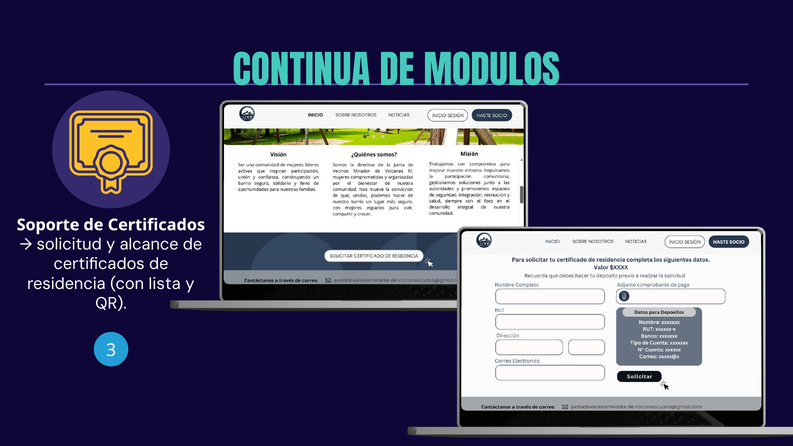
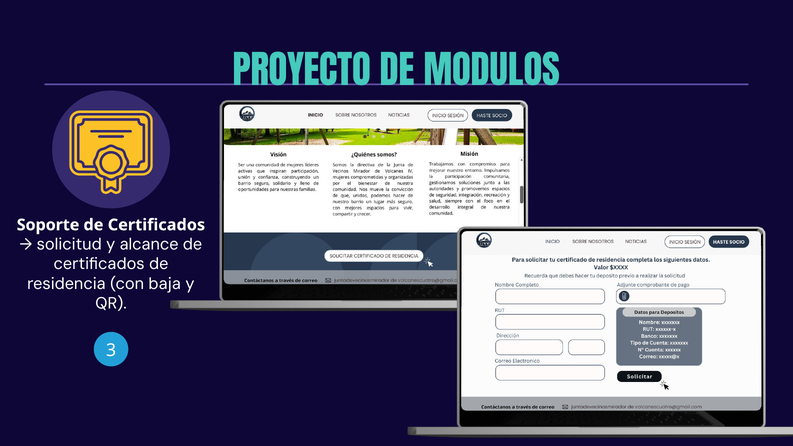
CONTINUA: CONTINUA -> PROYECTO
lista: lista -> baja
